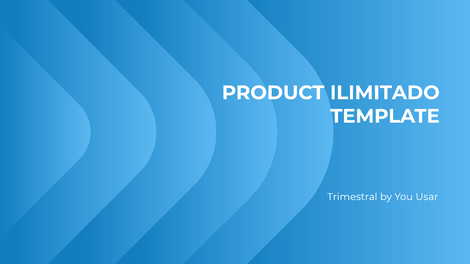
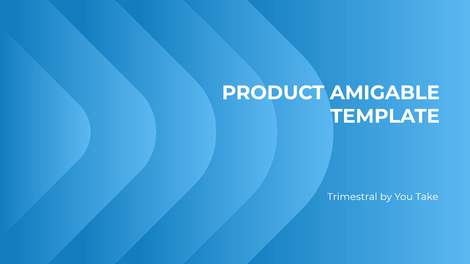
ILIMITADO: ILIMITADO -> AMIGABLE
Usar: Usar -> Take
